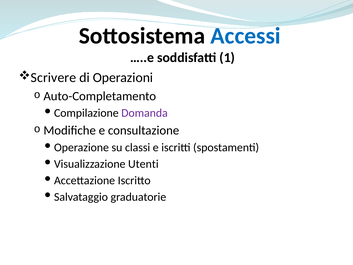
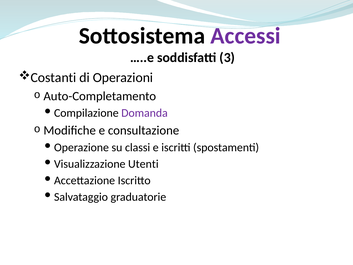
Accessi colour: blue -> purple
1: 1 -> 3
Scrivere: Scrivere -> Costanti
